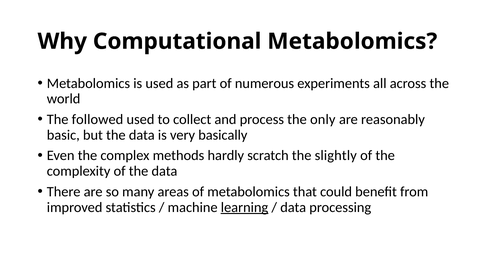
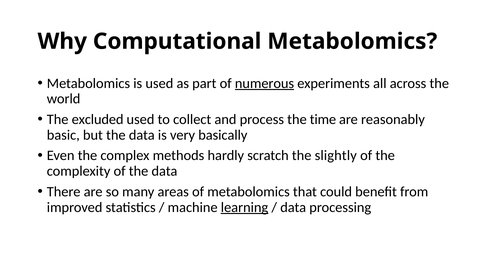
numerous underline: none -> present
followed: followed -> excluded
only: only -> time
